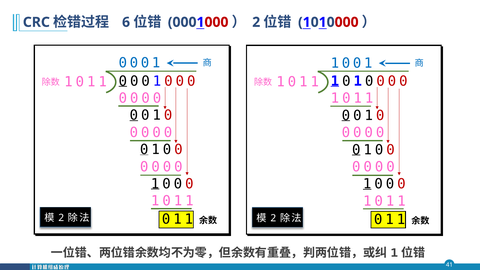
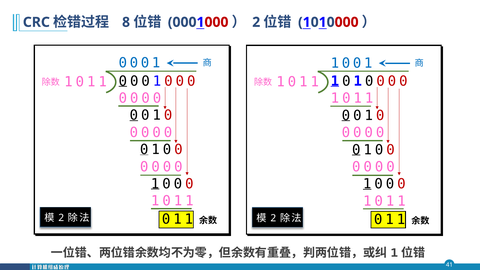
6: 6 -> 8
